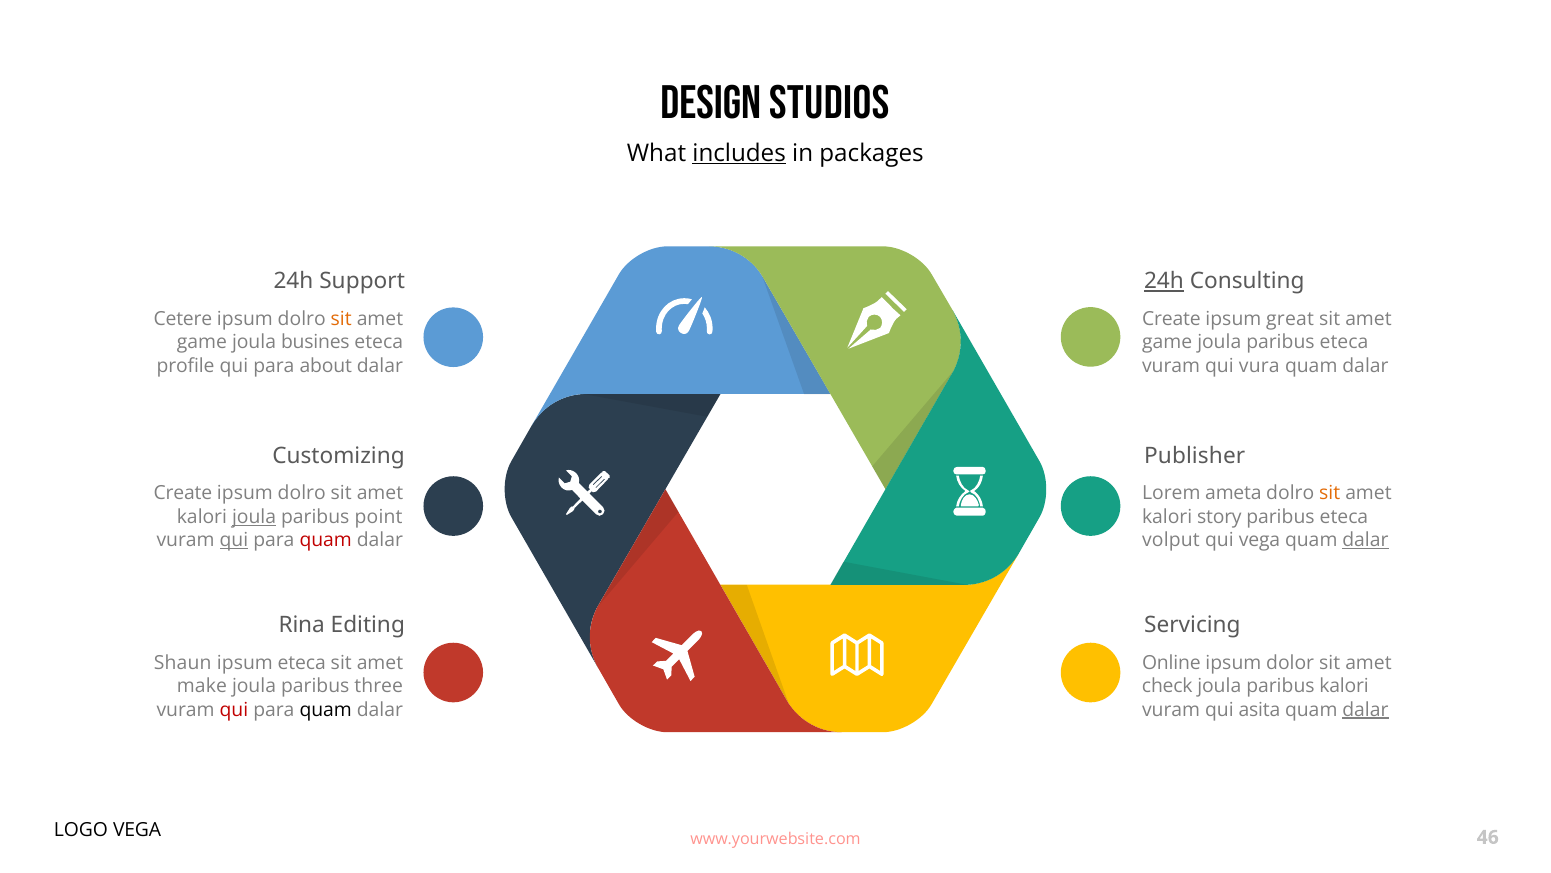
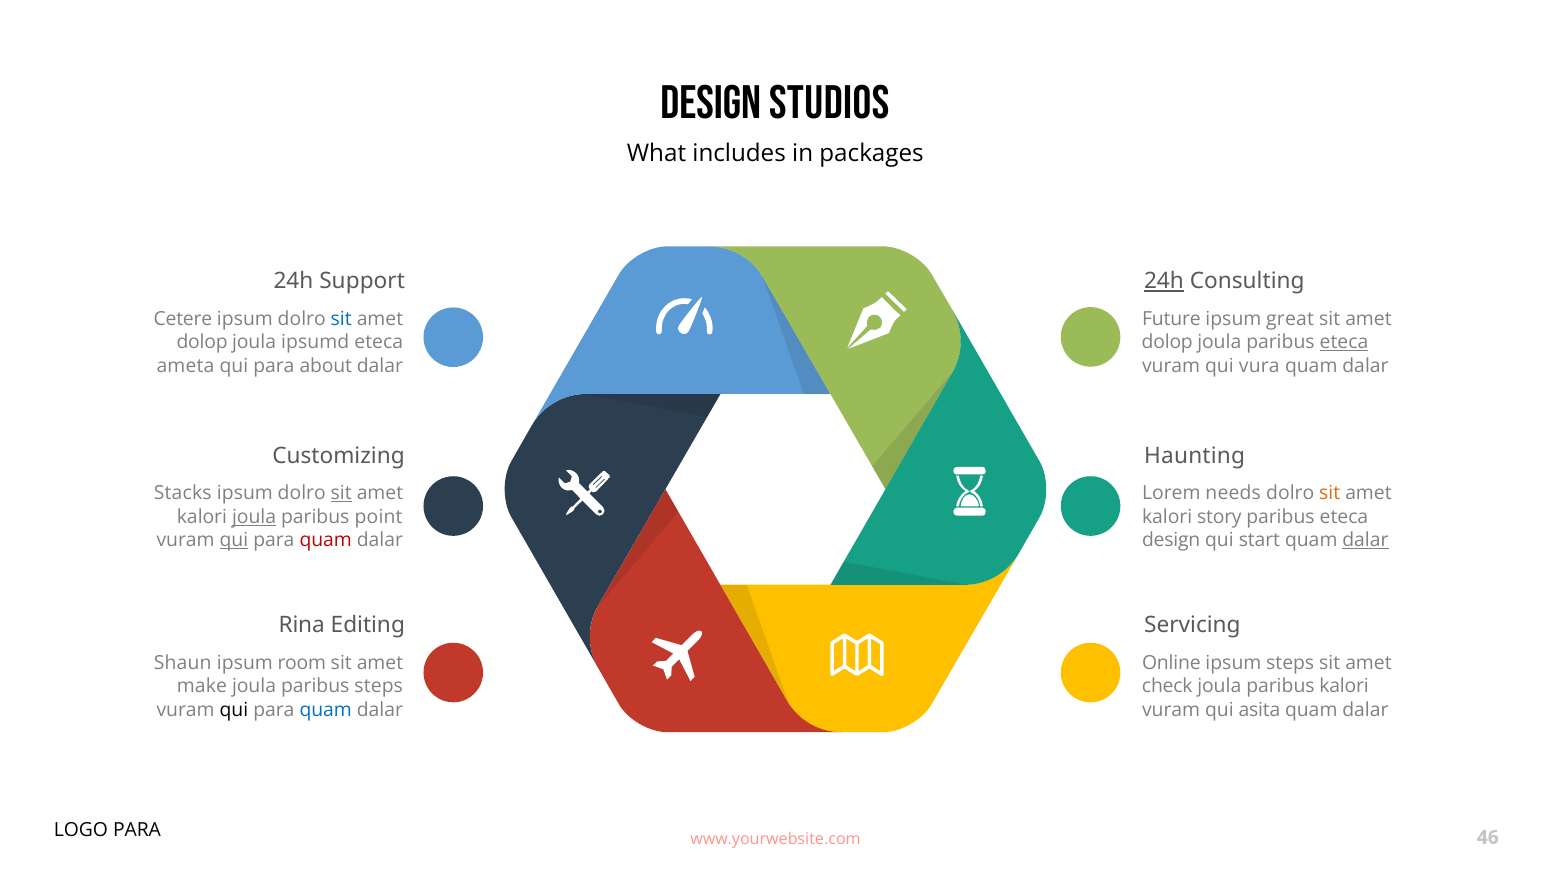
includes underline: present -> none
sit at (341, 319) colour: orange -> blue
Create at (1171, 319): Create -> Future
game at (202, 342): game -> dolop
busines: busines -> ipsumd
game at (1167, 342): game -> dolop
eteca at (1344, 342) underline: none -> present
profile: profile -> ameta
Publisher: Publisher -> Haunting
Create at (183, 493): Create -> Stacks
sit at (341, 493) underline: none -> present
ameta: ameta -> needs
volput at (1171, 540): volput -> design
qui vega: vega -> start
ipsum eteca: eteca -> room
ipsum dolor: dolor -> steps
paribus three: three -> steps
qui at (234, 709) colour: red -> black
quam at (326, 709) colour: black -> blue
dalar at (1365, 709) underline: present -> none
LOGO VEGA: VEGA -> PARA
